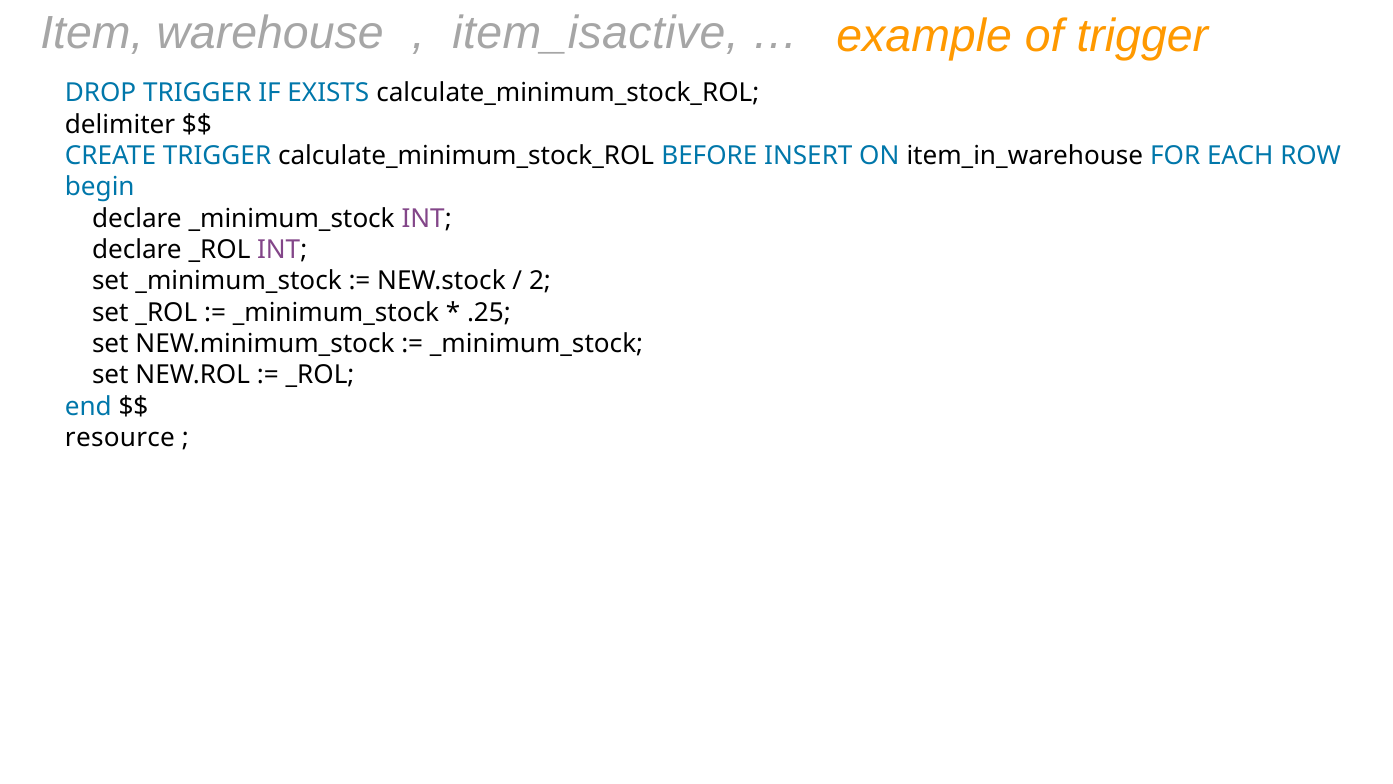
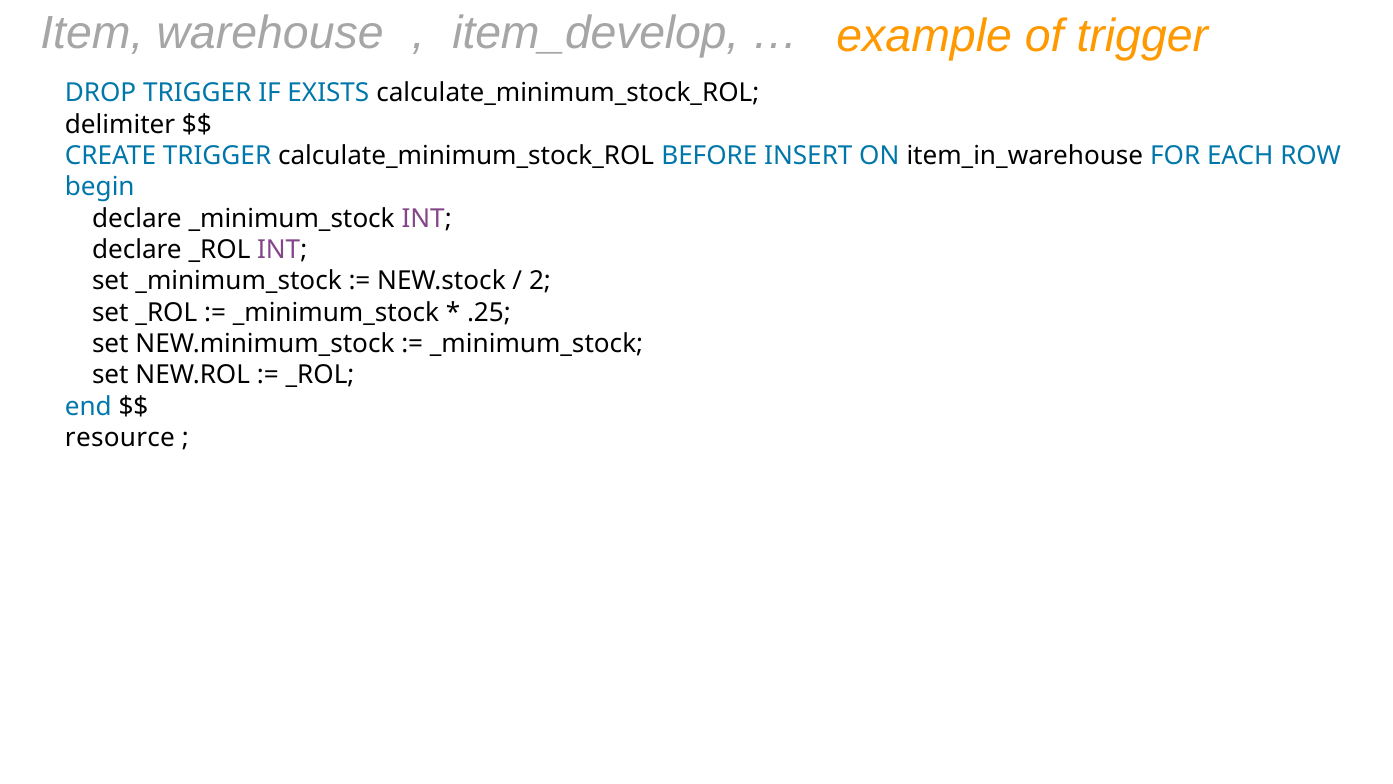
item_isactive: item_isactive -> item_develop
